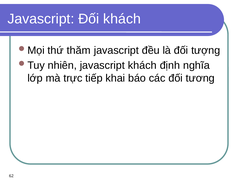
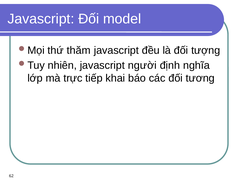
Đối khách: khách -> model
javascript khách: khách -> người
